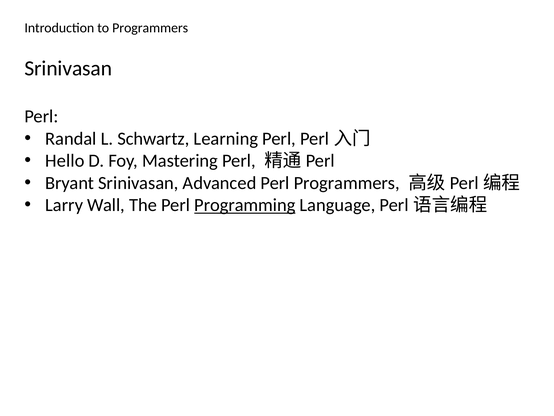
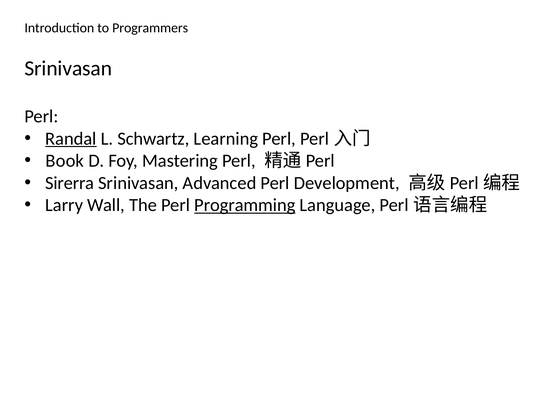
Randal underline: none -> present
Hello: Hello -> Book
Bryant: Bryant -> Sirerra
Perl Programmers: Programmers -> Development
